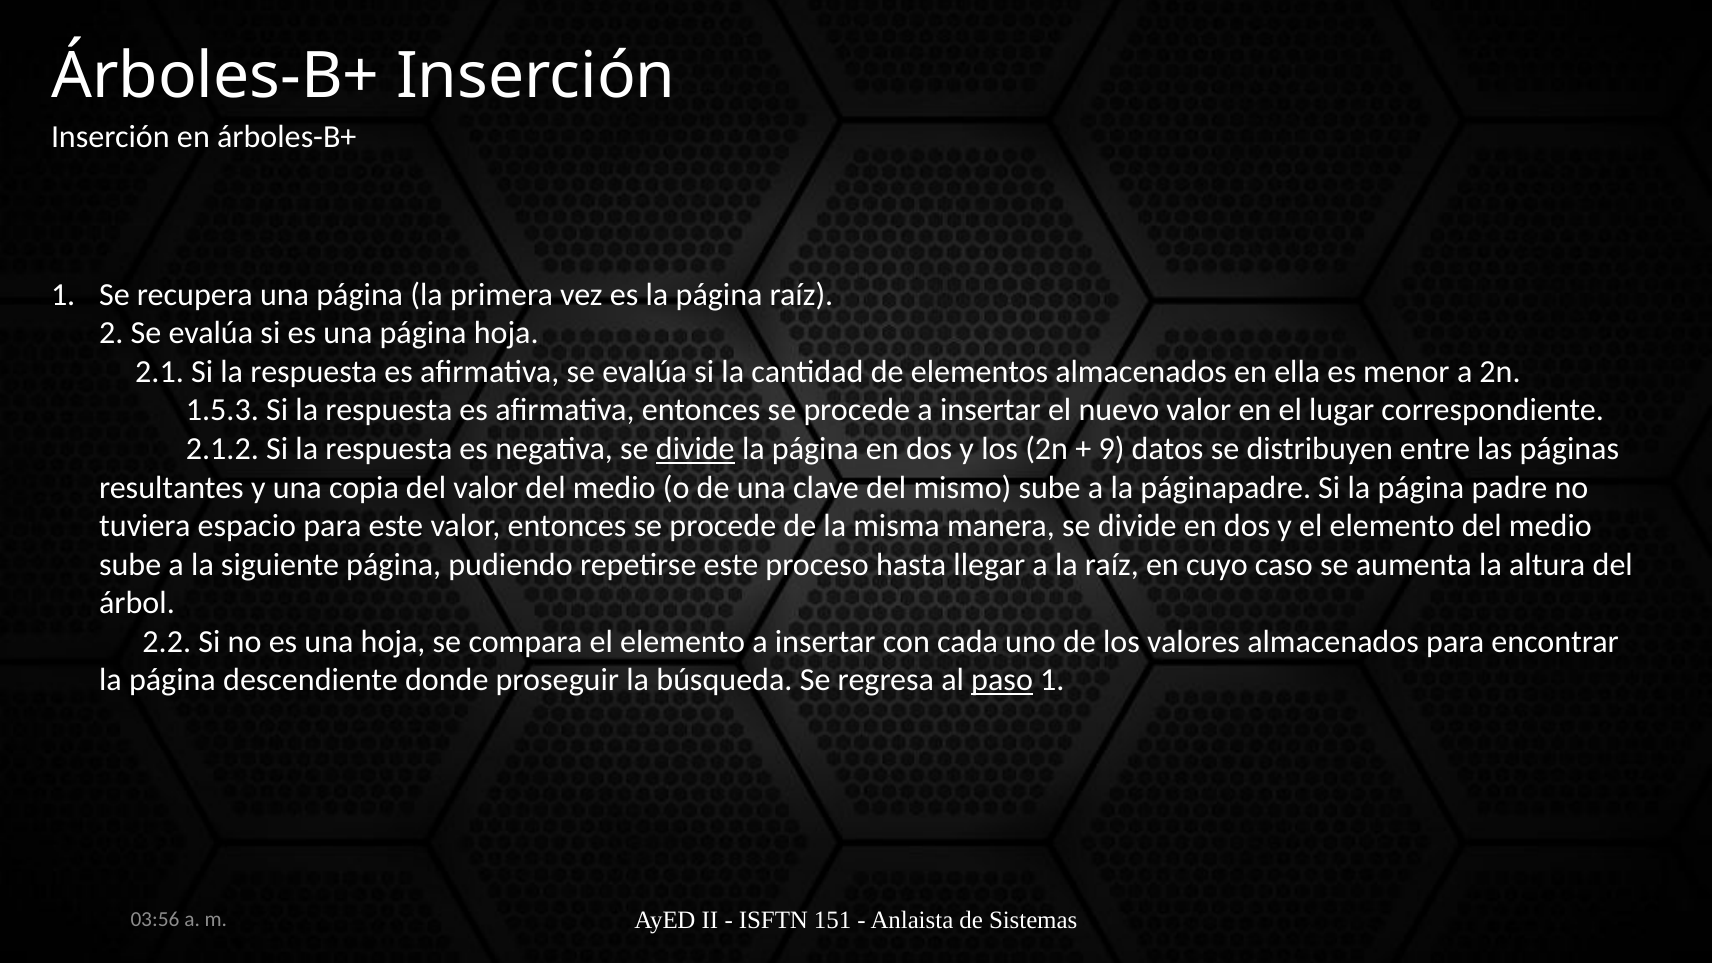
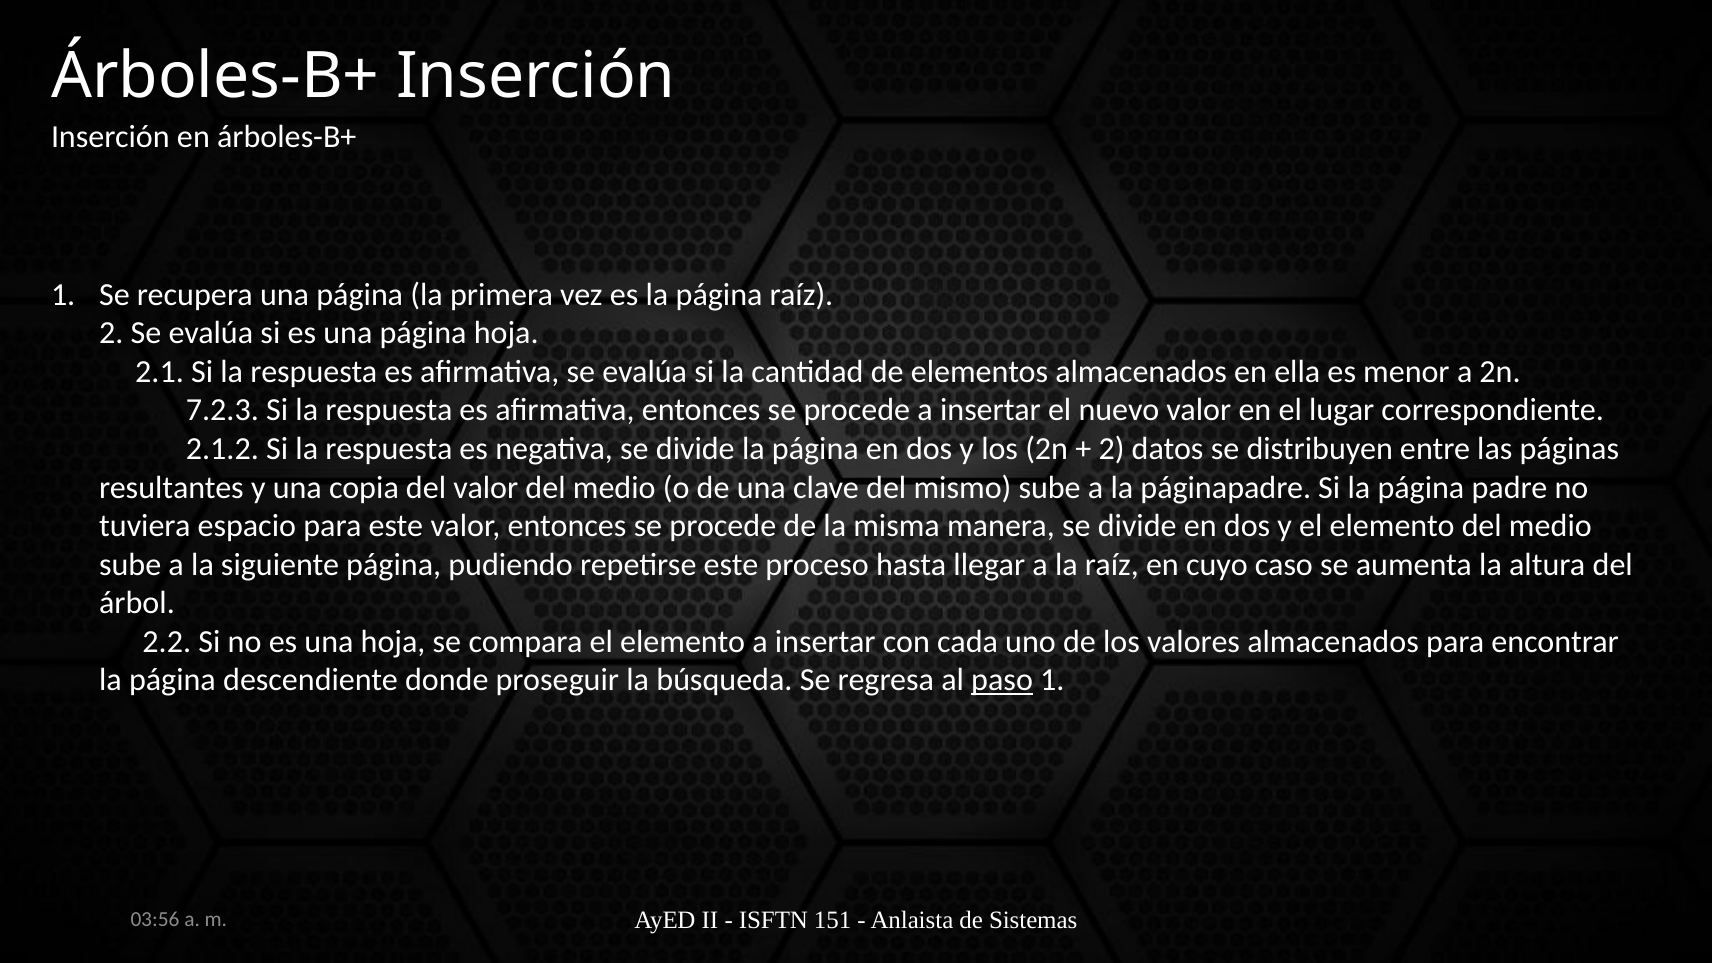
1.5.3: 1.5.3 -> 7.2.3
divide at (695, 449) underline: present -> none
9 at (1112, 449): 9 -> 2
